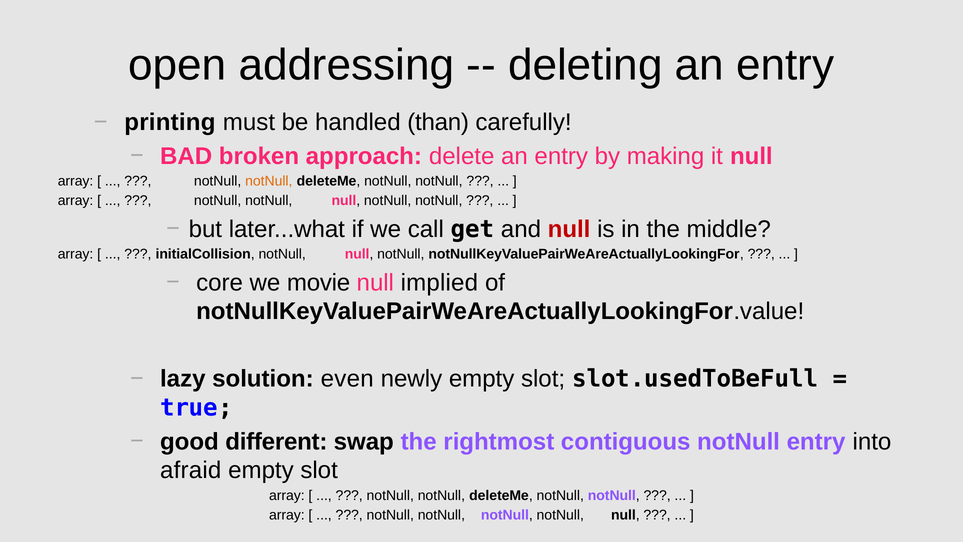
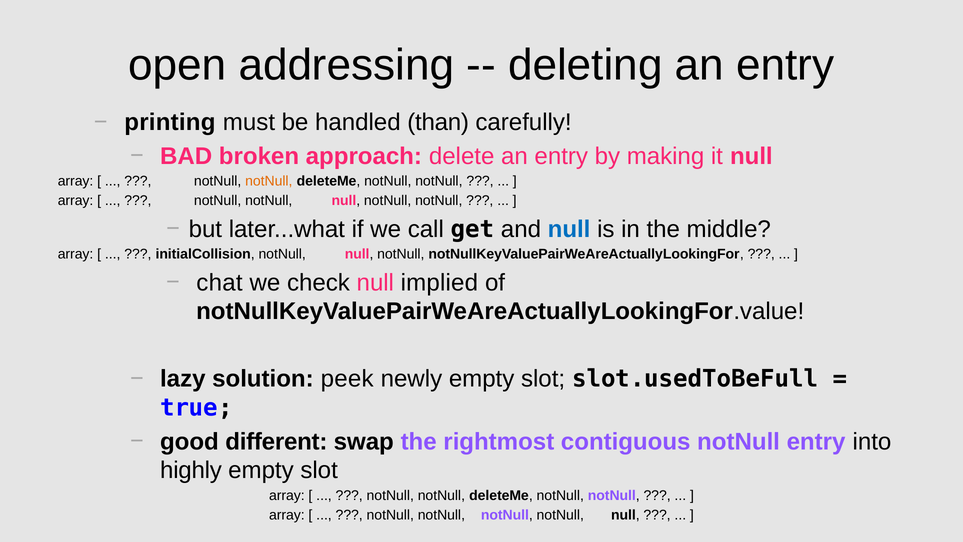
null at (569, 229) colour: red -> blue
core: core -> chat
movie: movie -> check
even: even -> peek
afraid: afraid -> highly
